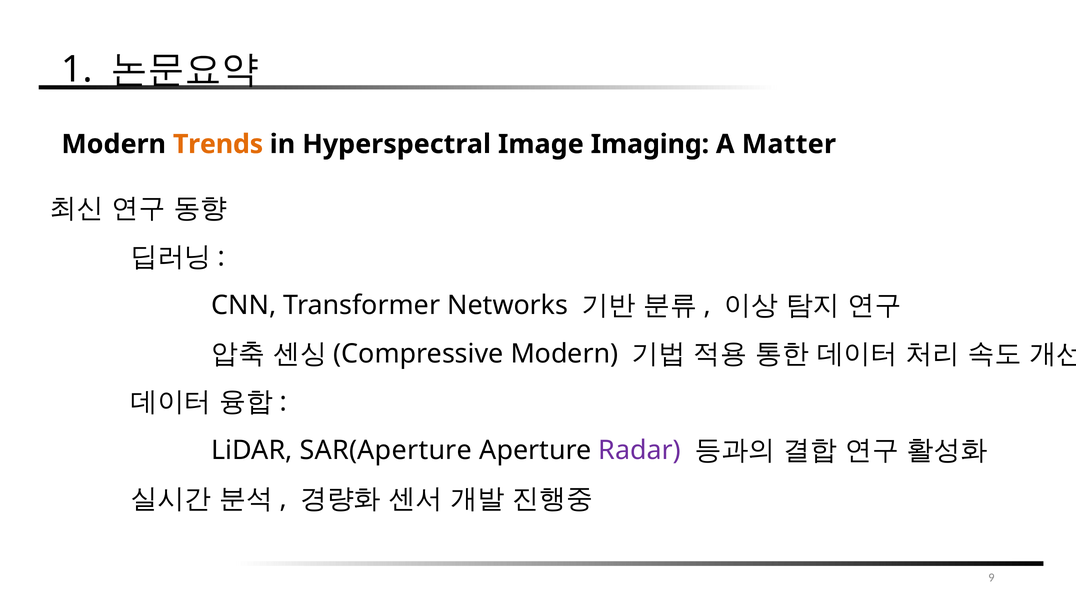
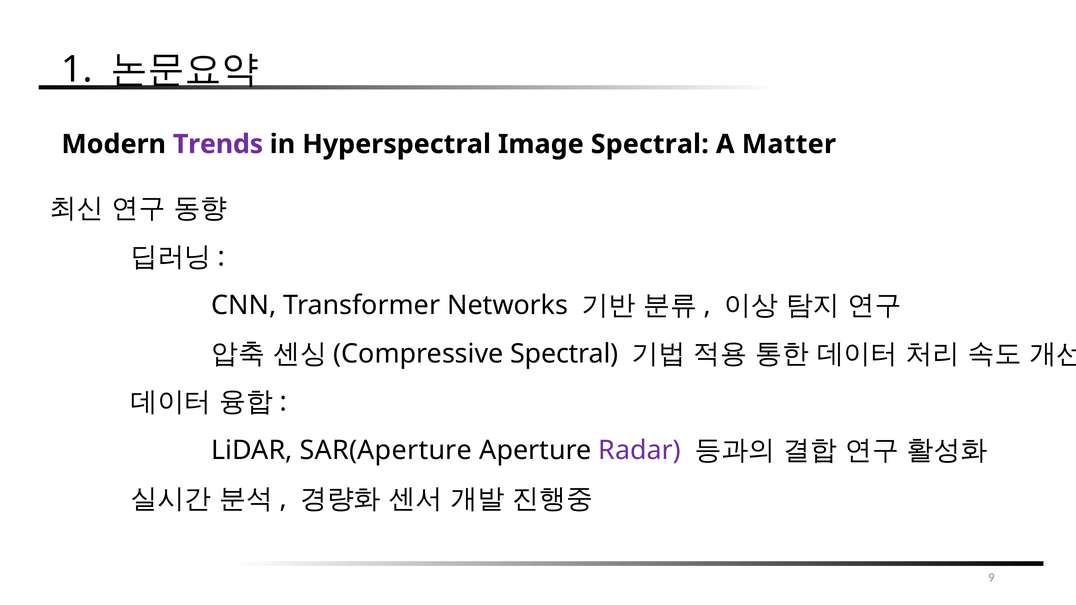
Trends colour: orange -> purple
Image Imaging: Imaging -> Spectral
Modern at (564, 354): Modern -> Spectral
